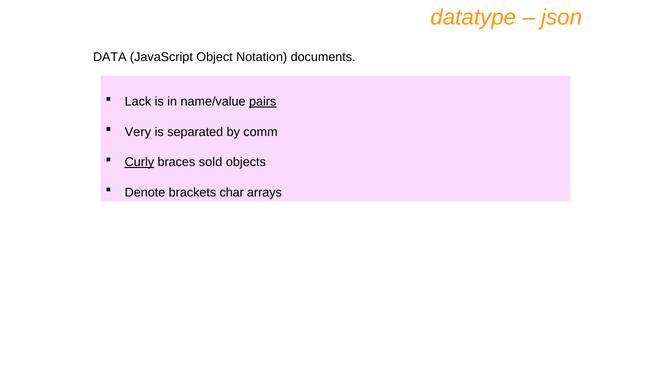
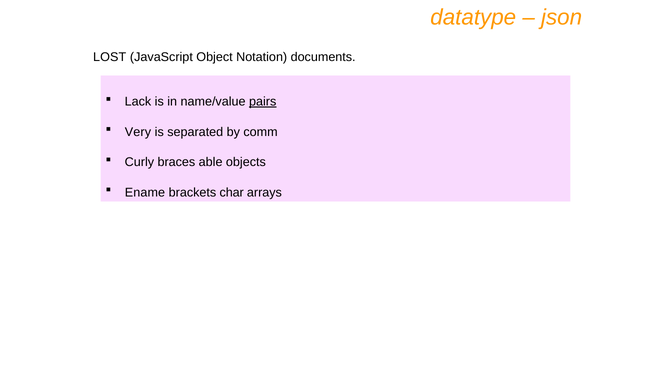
DATA: DATA -> LOST
Curly underline: present -> none
sold: sold -> able
Denote: Denote -> Ename
